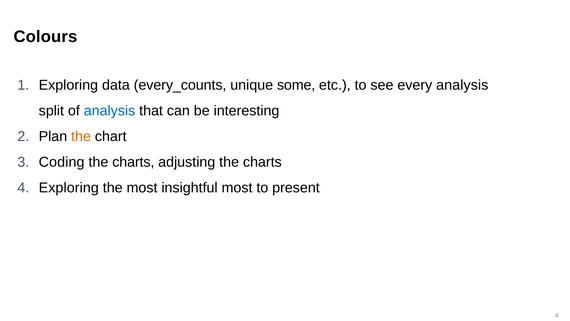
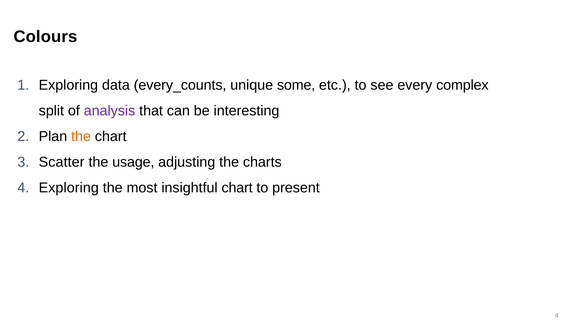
every analysis: analysis -> complex
analysis at (110, 111) colour: blue -> purple
Coding: Coding -> Scatter
charts at (133, 162): charts -> usage
insightful most: most -> chart
